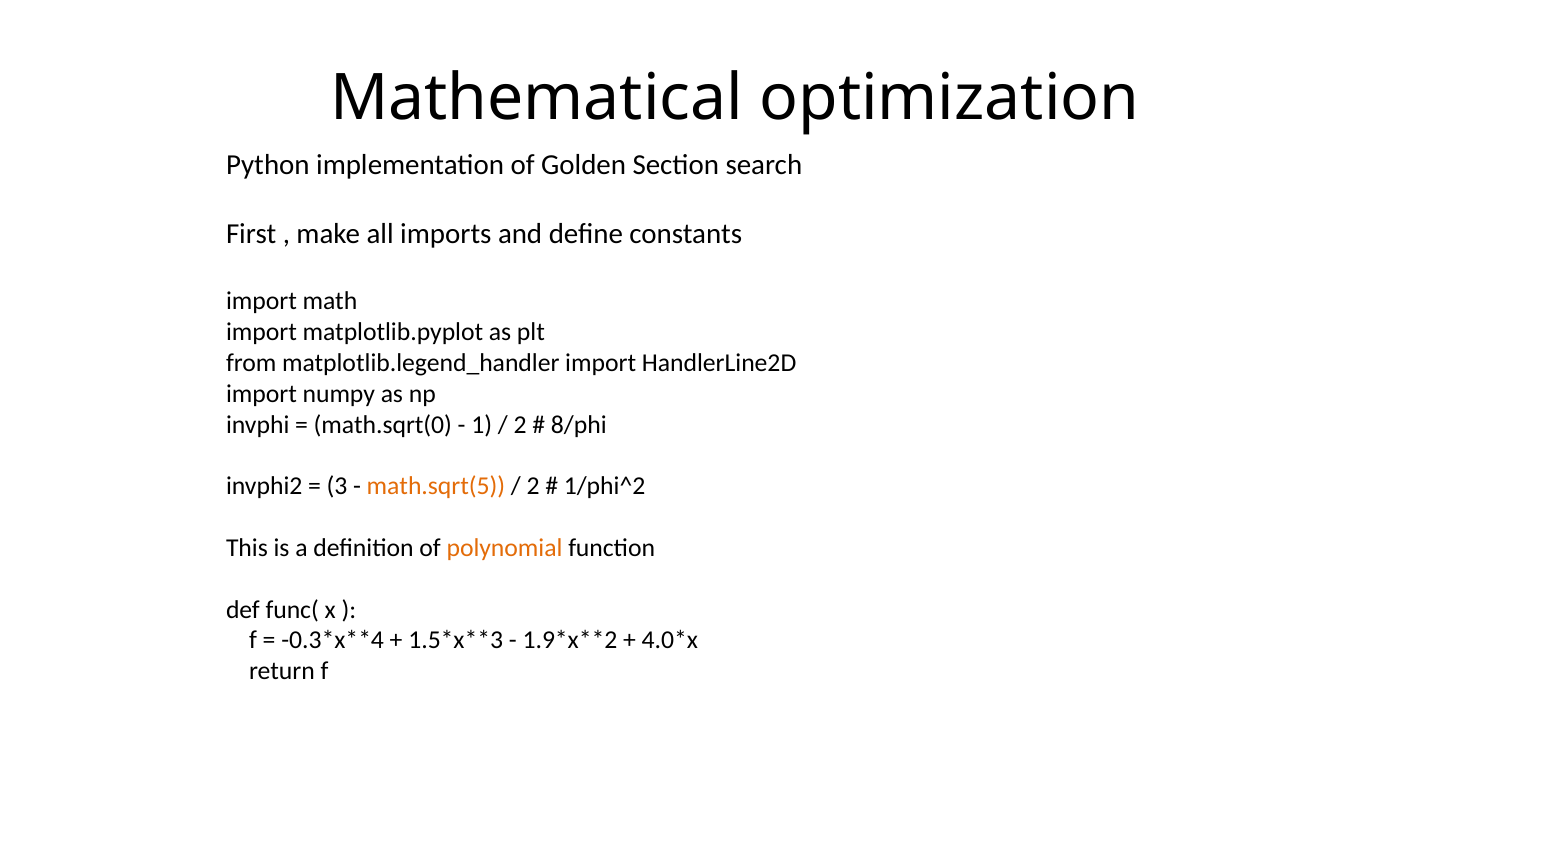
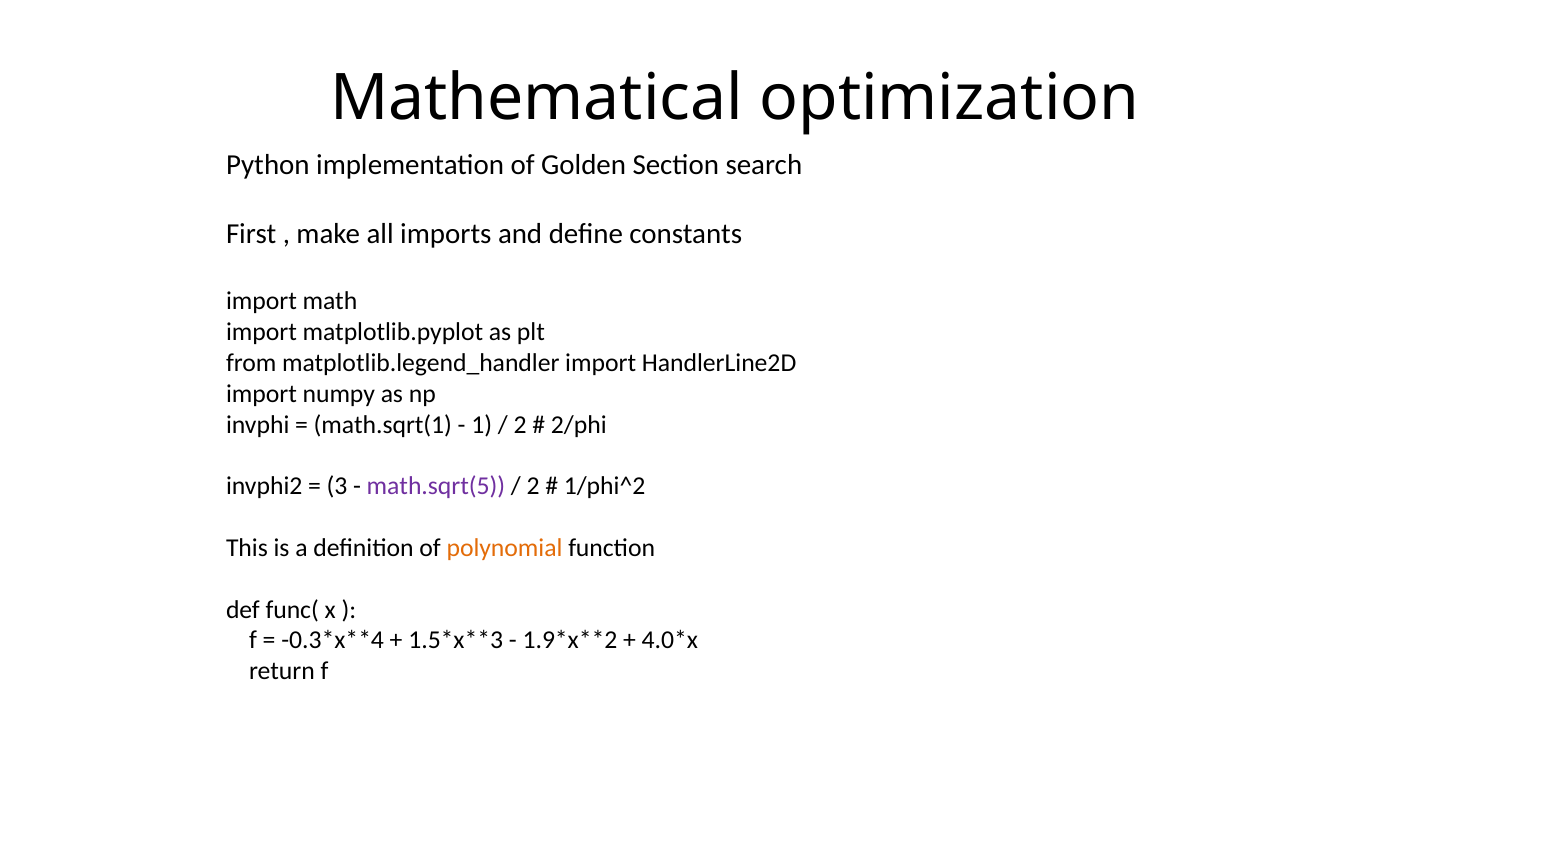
math.sqrt(0: math.sqrt(0 -> math.sqrt(1
8/phi: 8/phi -> 2/phi
math.sqrt(5 colour: orange -> purple
